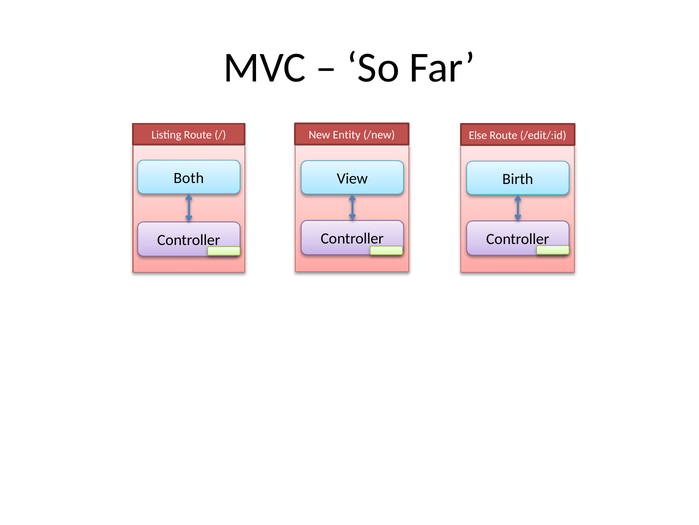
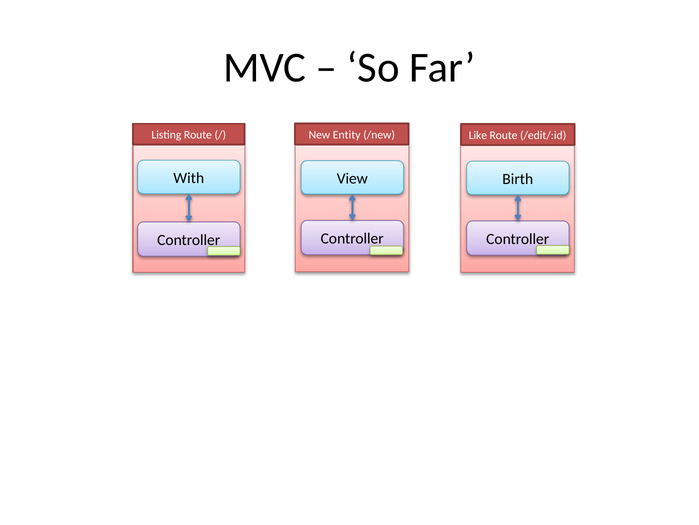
Else: Else -> Like
Both: Both -> With
